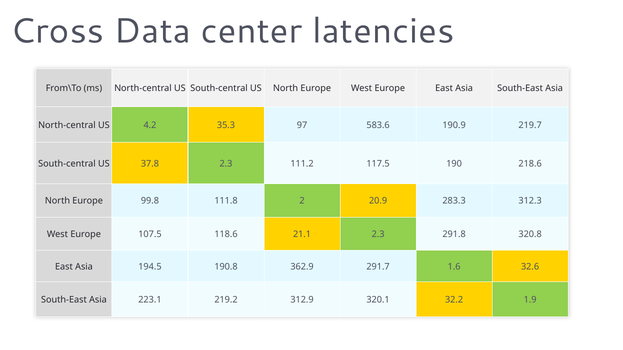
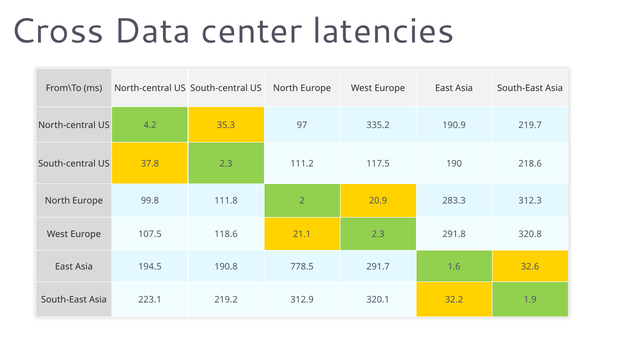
583.6: 583.6 -> 335.2
362.9: 362.9 -> 778.5
